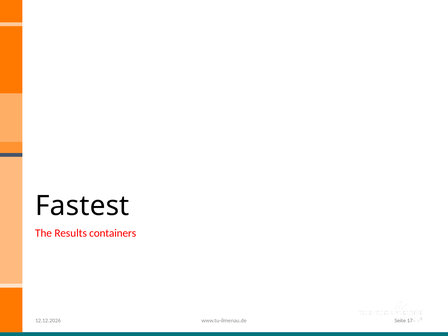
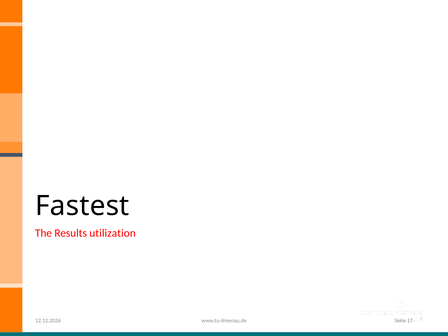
containers: containers -> utilization
